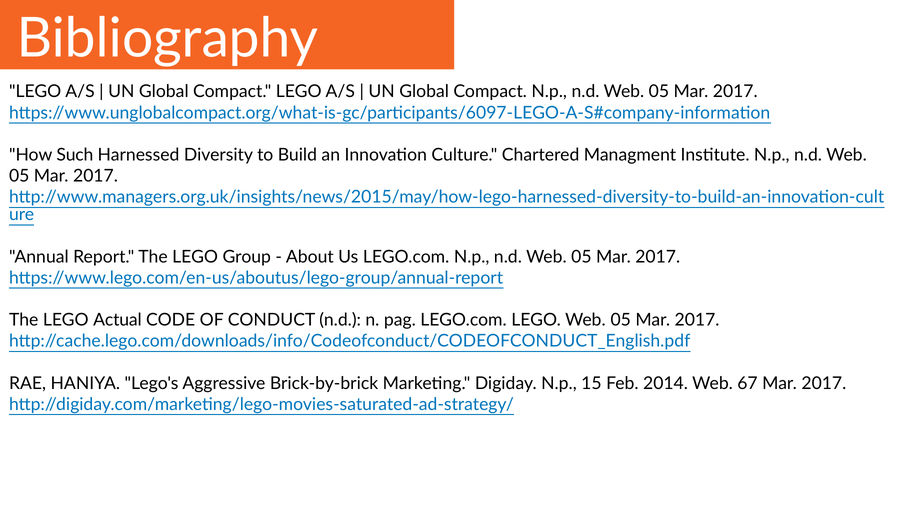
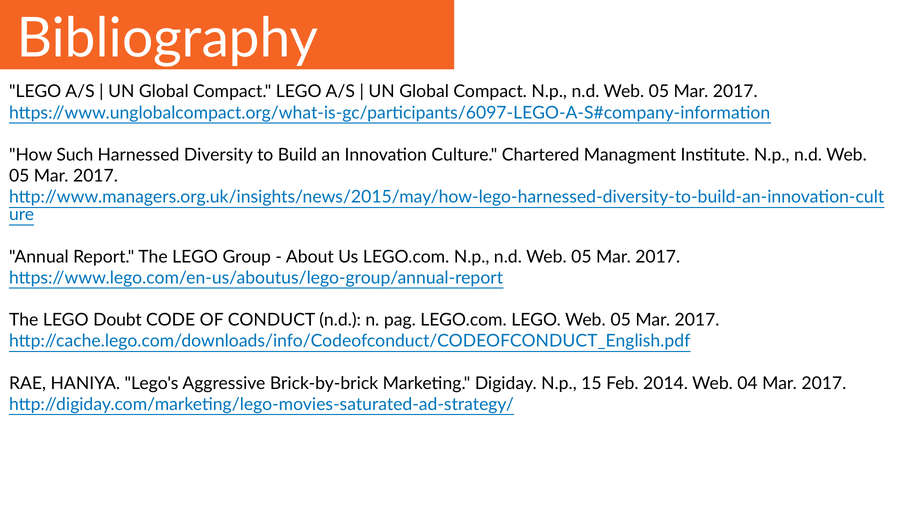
Actual: Actual -> Doubt
67: 67 -> 04
